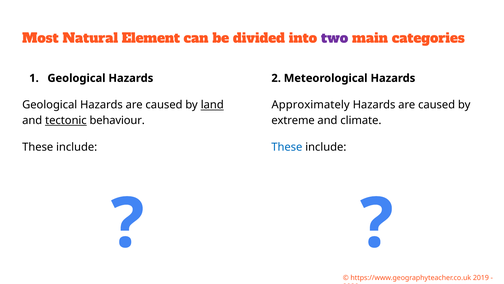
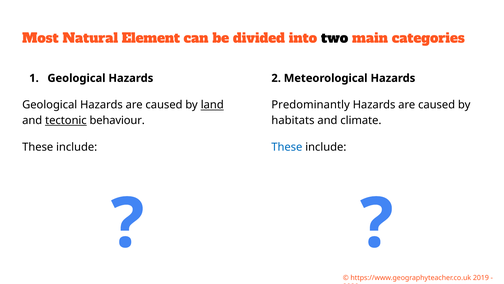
two colour: purple -> black
Approximately: Approximately -> Predominantly
extreme: extreme -> habitats
